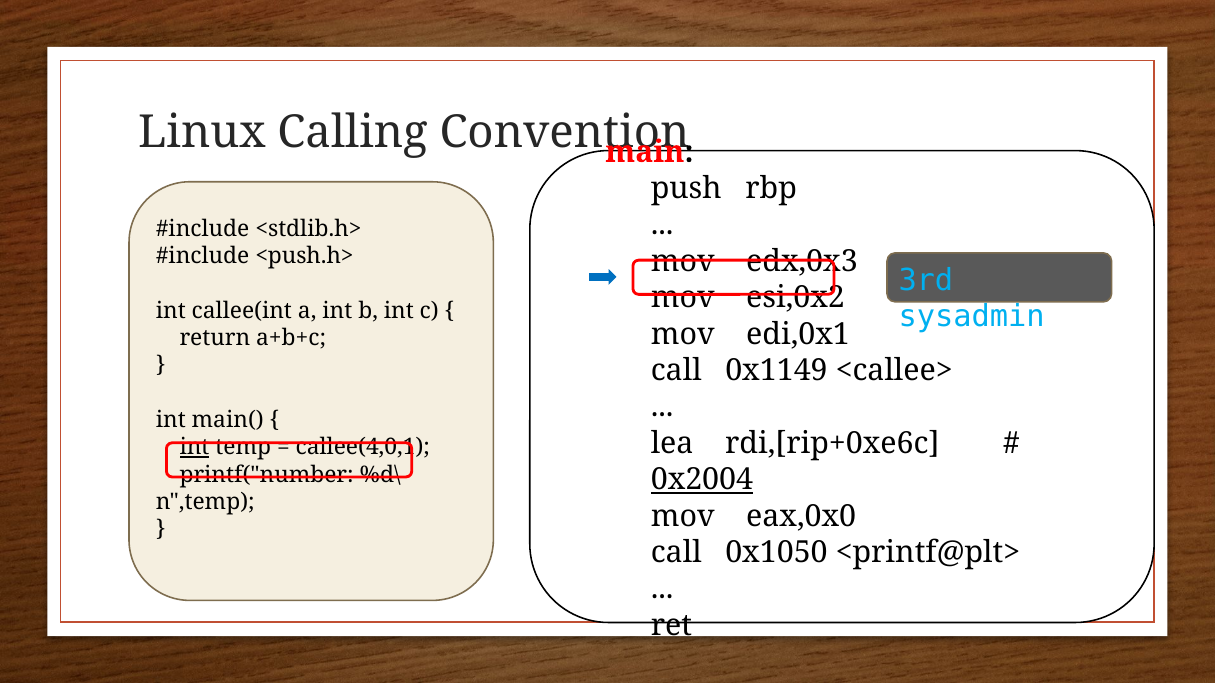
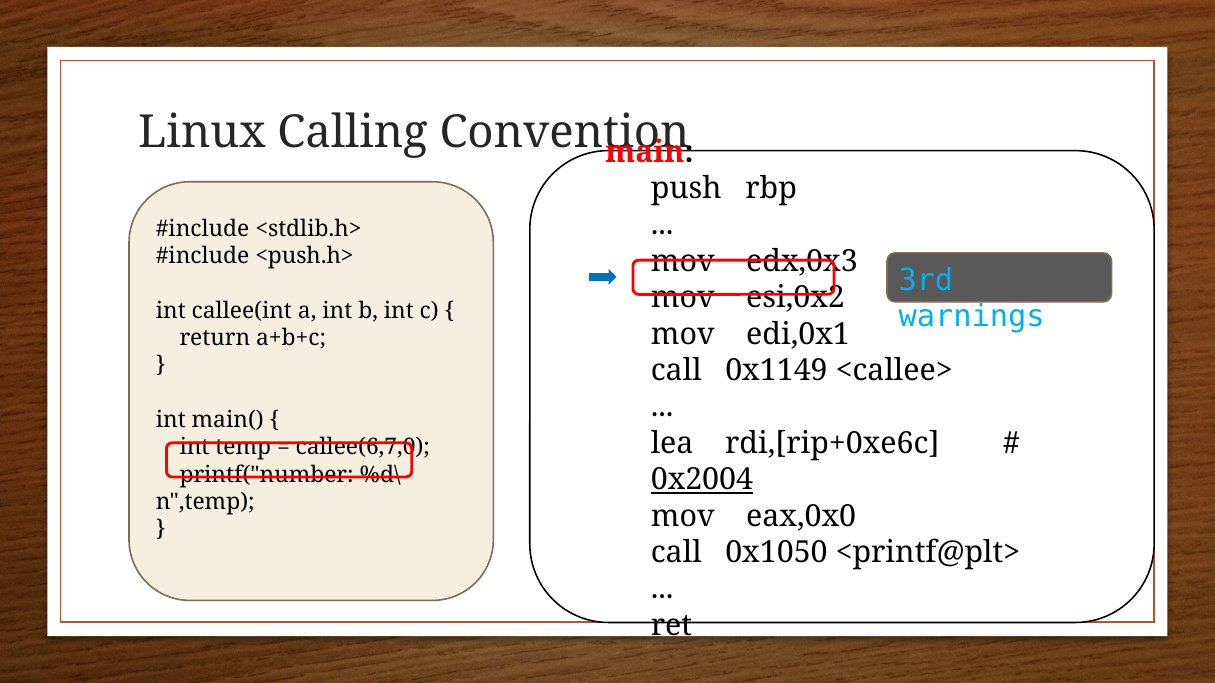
sysadmin: sysadmin -> warnings
int at (195, 448) underline: present -> none
callee(4,0,1: callee(4,0,1 -> callee(6,7,0
